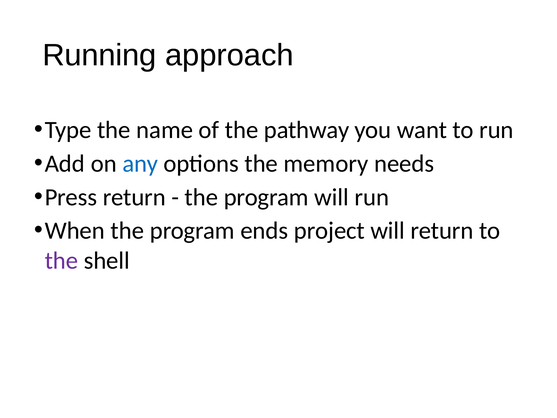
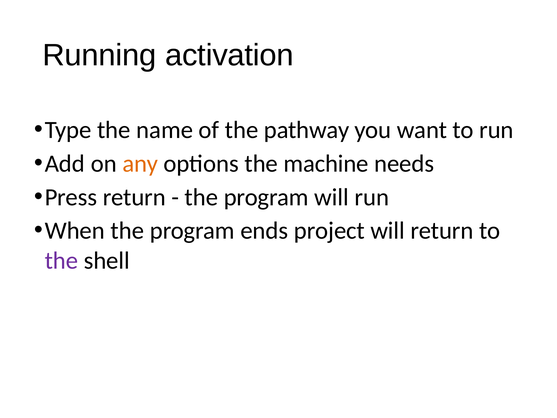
approach: approach -> activation
any colour: blue -> orange
memory: memory -> machine
